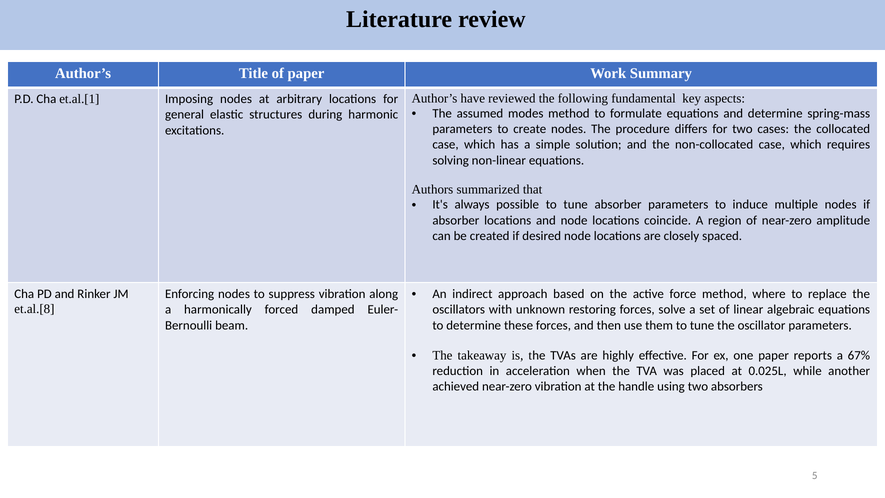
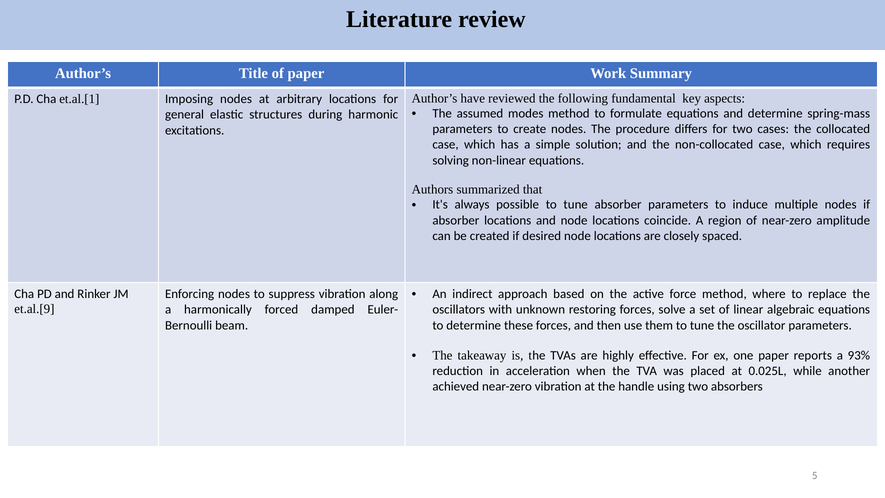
et.al.[8: et.al.[8 -> et.al.[9
67%: 67% -> 93%
